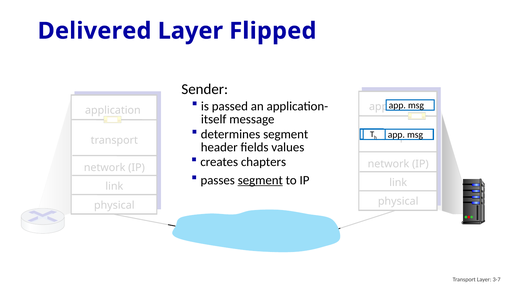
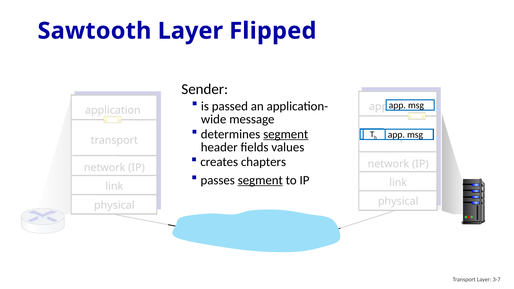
Delivered: Delivered -> Sawtooth
itself: itself -> wide
segment at (286, 134) underline: none -> present
